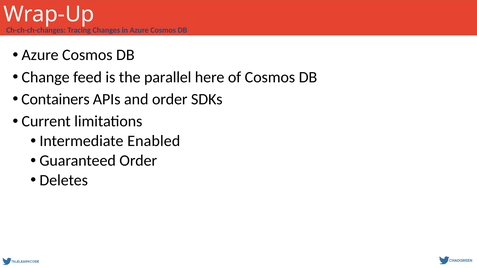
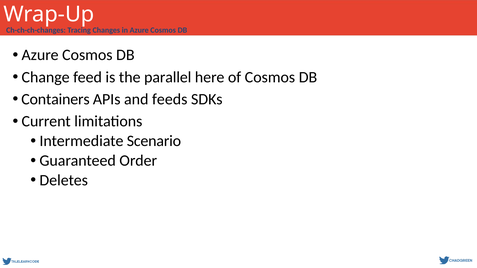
and order: order -> feeds
Enabled: Enabled -> Scenario
